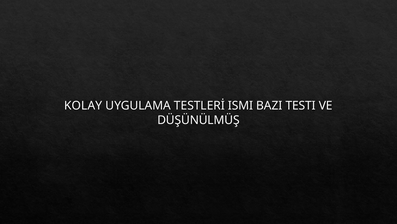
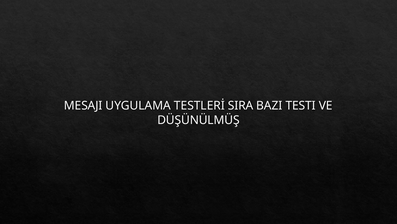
KOLAY: KOLAY -> MESAJI
ISMI: ISMI -> SIRA
